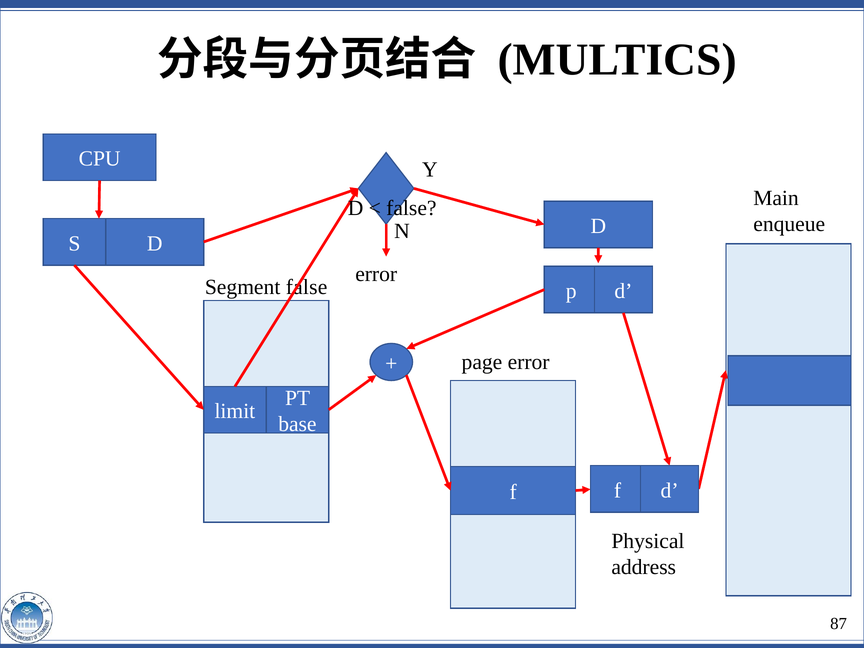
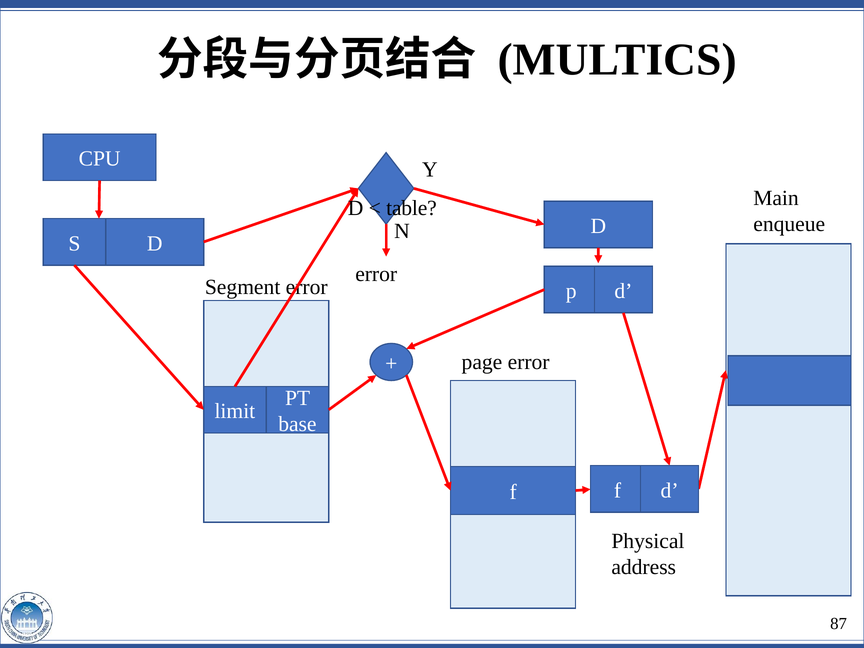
false at (411, 208): false -> table
Segment false: false -> error
